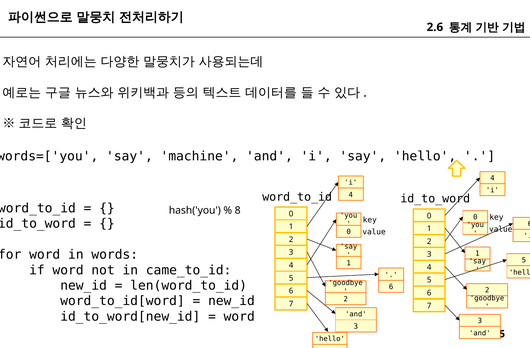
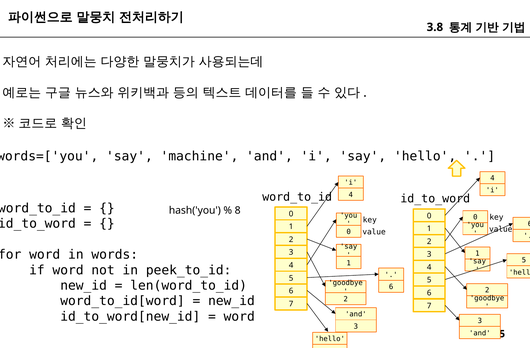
2.6: 2.6 -> 3.8
came_to_id: came_to_id -> peek_to_id
